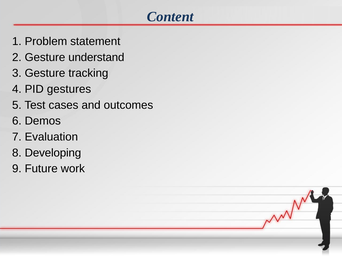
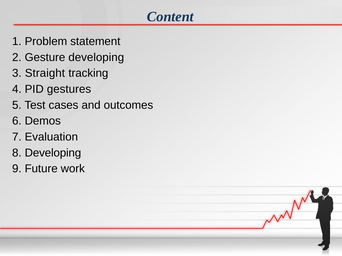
Gesture understand: understand -> developing
3 Gesture: Gesture -> Straight
